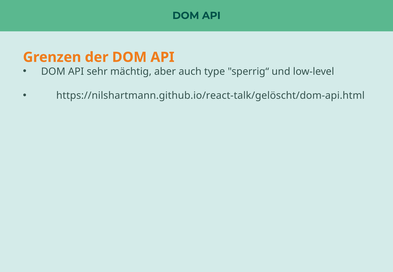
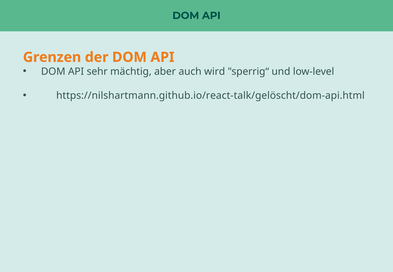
type: type -> wird
